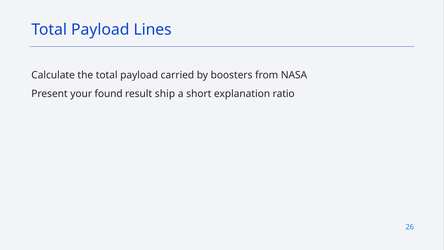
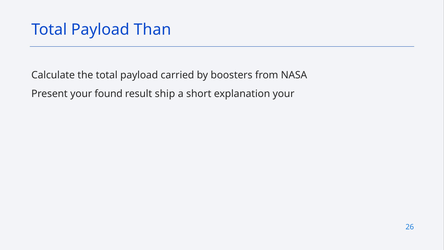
Lines: Lines -> Than
explanation ratio: ratio -> your
